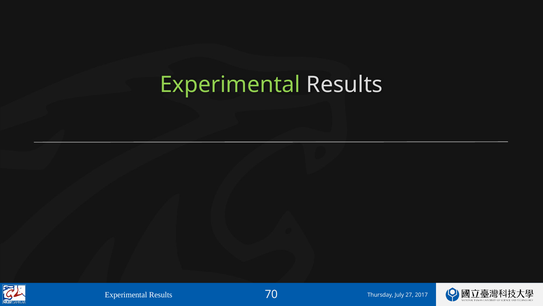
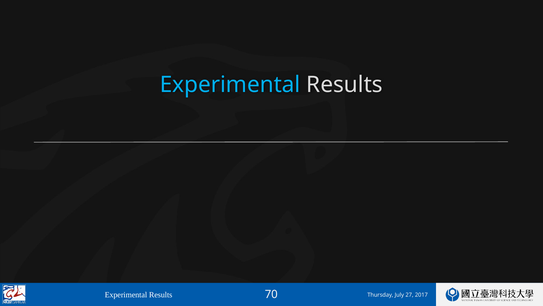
Experimental at (230, 84) colour: light green -> light blue
